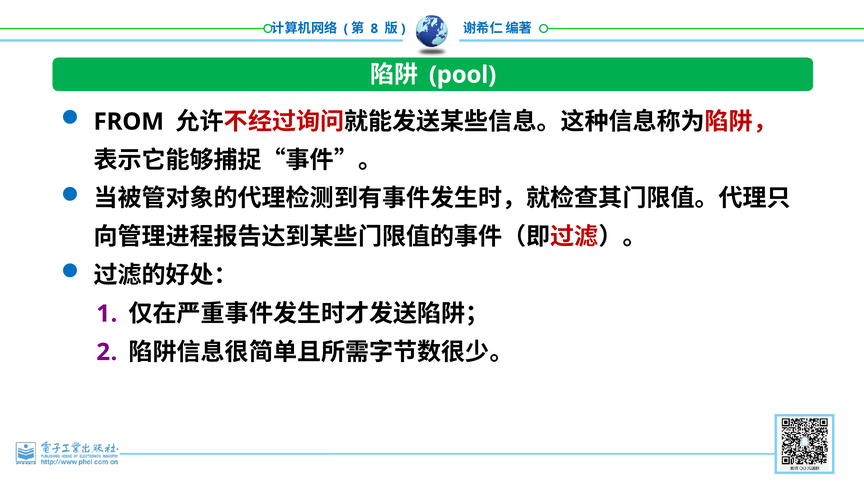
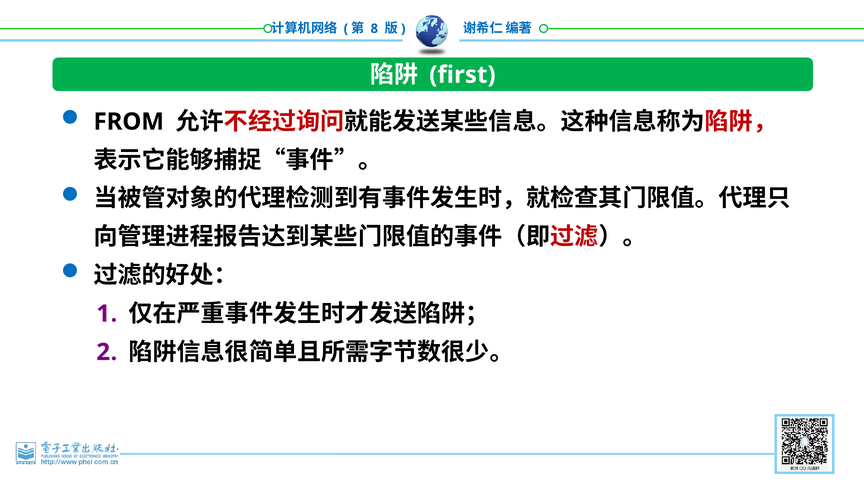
pool: pool -> first
